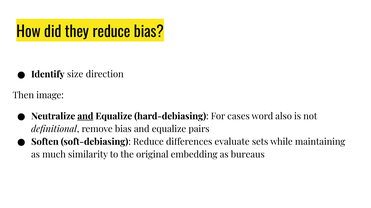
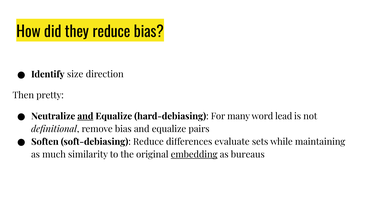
image: image -> pretty
cases: cases -> many
also: also -> lead
embedding underline: none -> present
